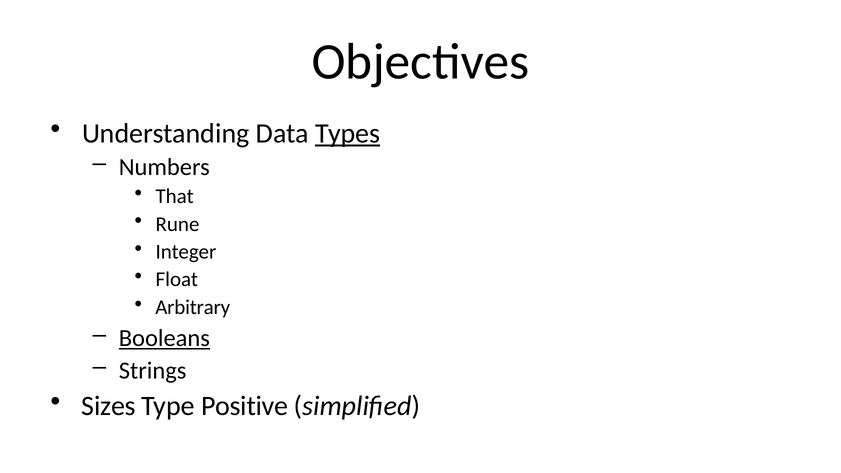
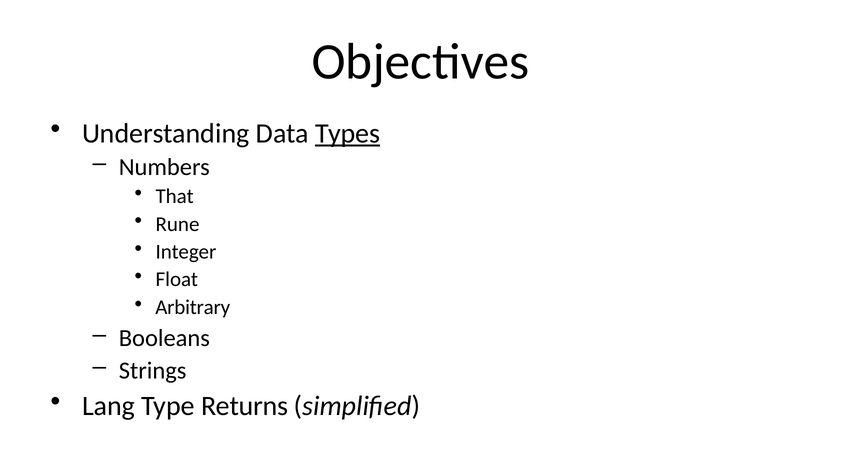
Booleans underline: present -> none
Sizes: Sizes -> Lang
Positive: Positive -> Returns
